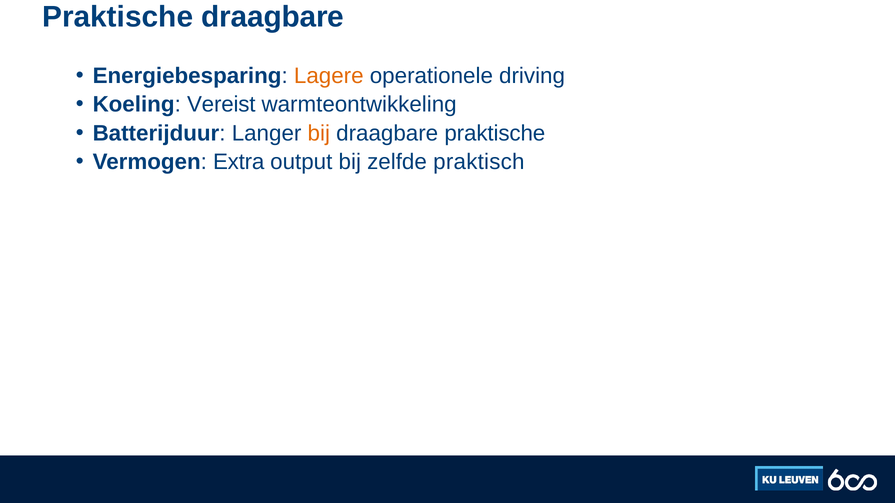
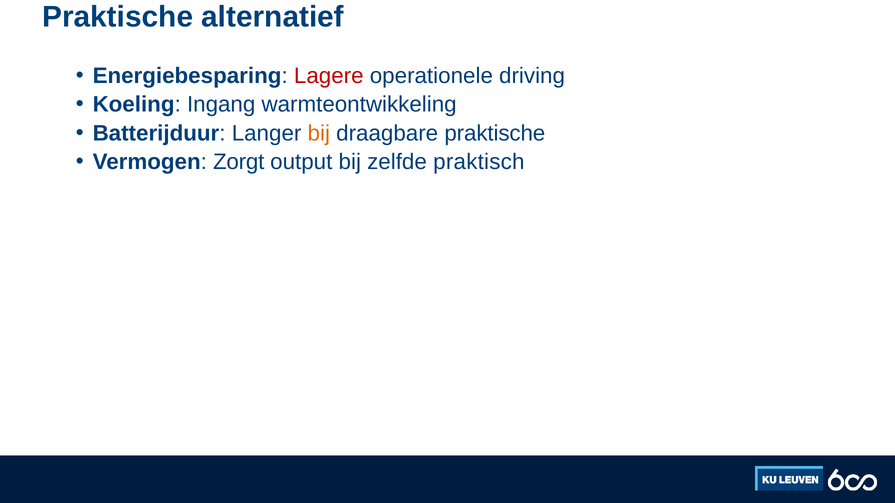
Praktische draagbare: draagbare -> alternatief
Lagere colour: orange -> red
Vereist: Vereist -> Ingang
Extra: Extra -> Zorgt
